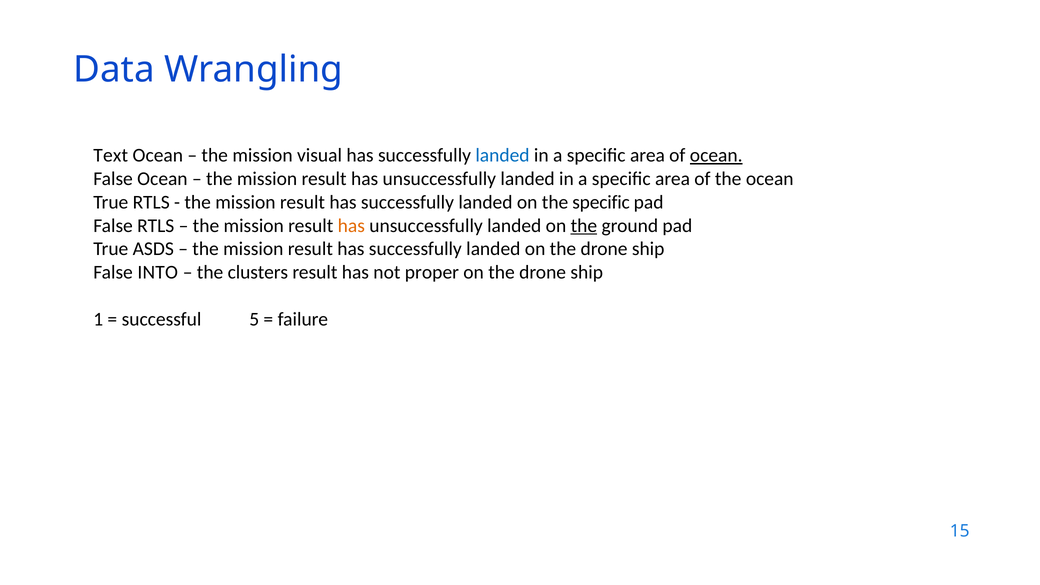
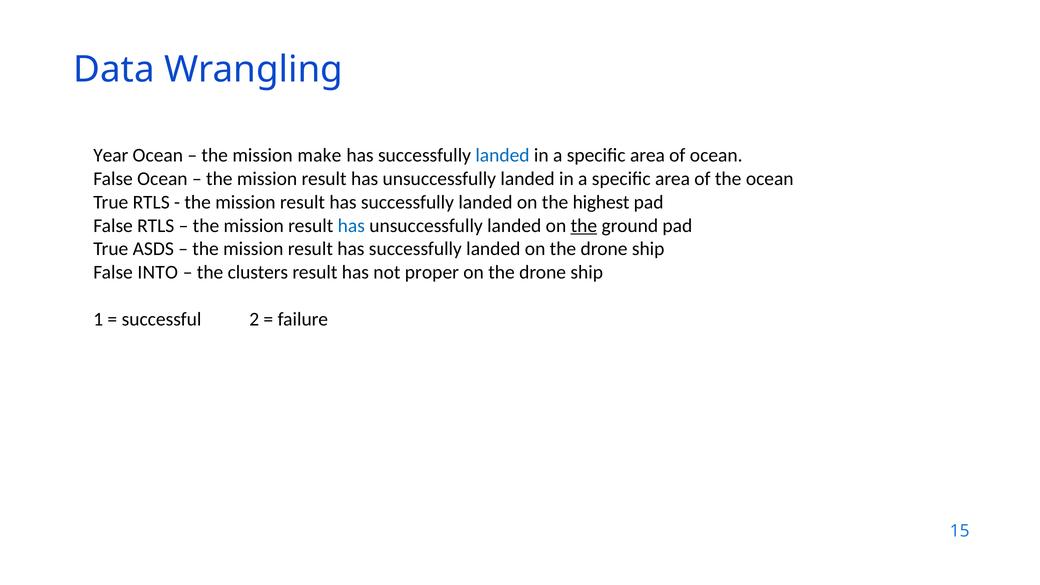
Text: Text -> Year
visual: visual -> make
ocean at (716, 155) underline: present -> none
the specific: specific -> highest
has at (351, 226) colour: orange -> blue
5: 5 -> 2
